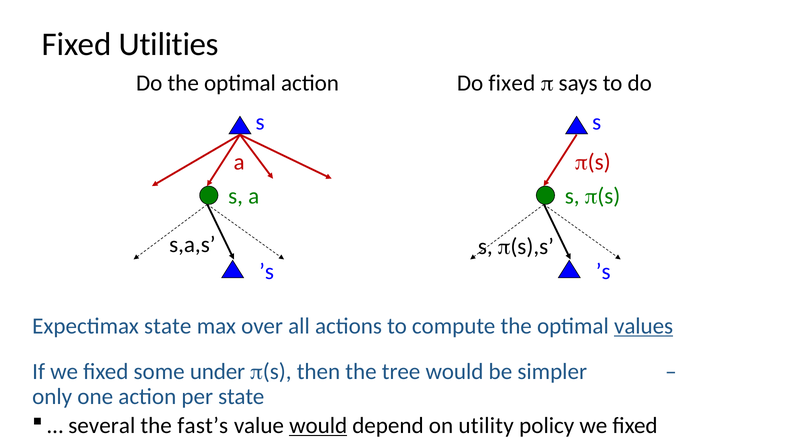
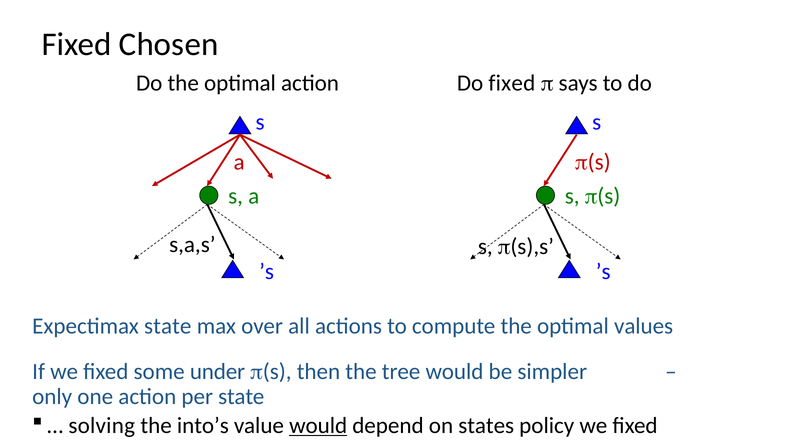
Utilities: Utilities -> Chosen
values underline: present -> none
several: several -> solving
fast’s: fast’s -> into’s
utility: utility -> states
